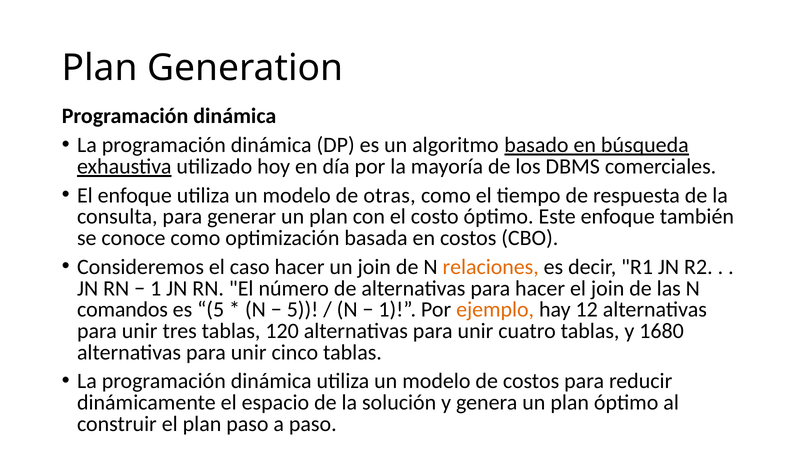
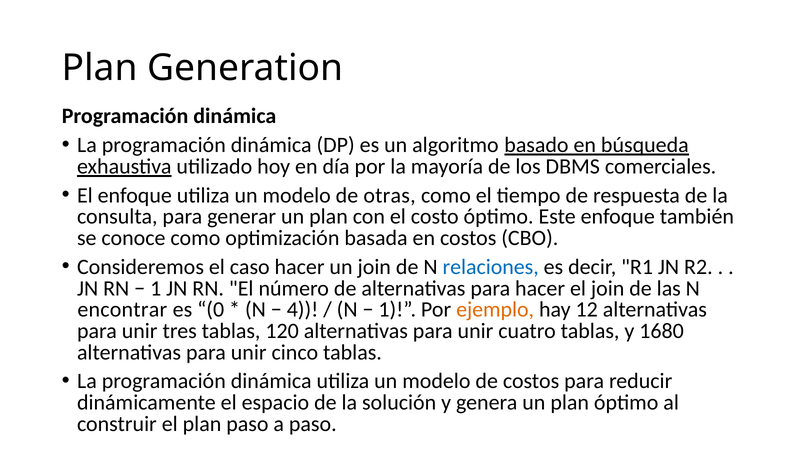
relaciones colour: orange -> blue
comandos: comandos -> encontrar
es 5: 5 -> 0
5 at (303, 310): 5 -> 4
